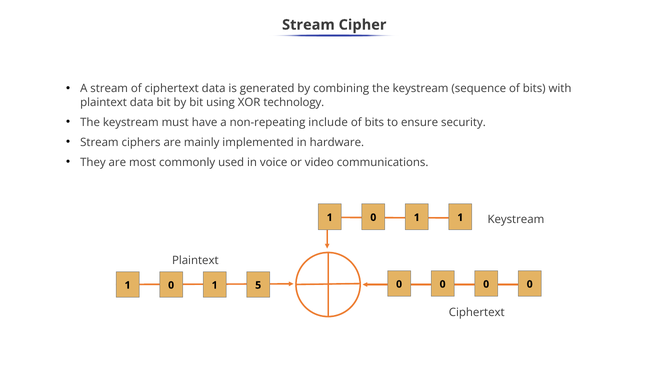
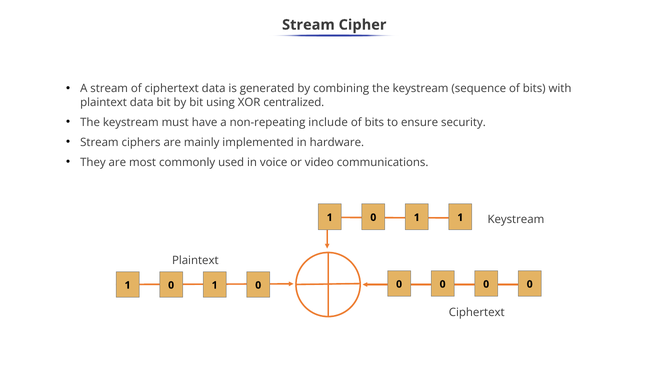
technology: technology -> centralized
5 at (258, 286): 5 -> 0
